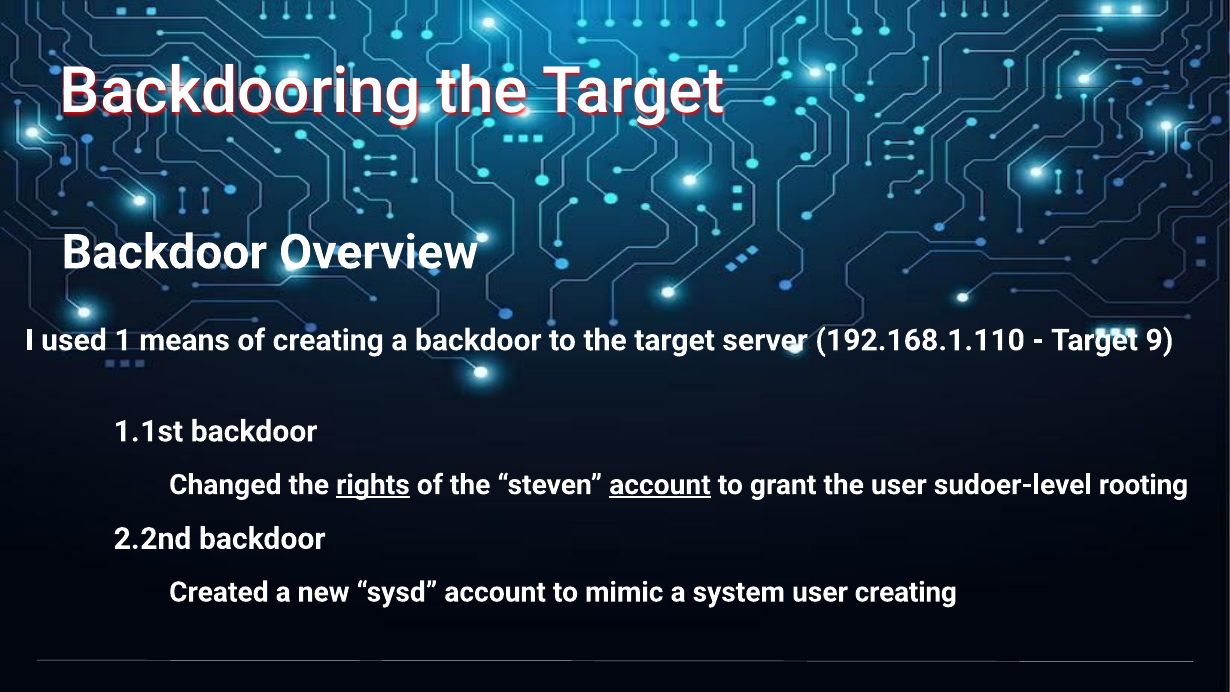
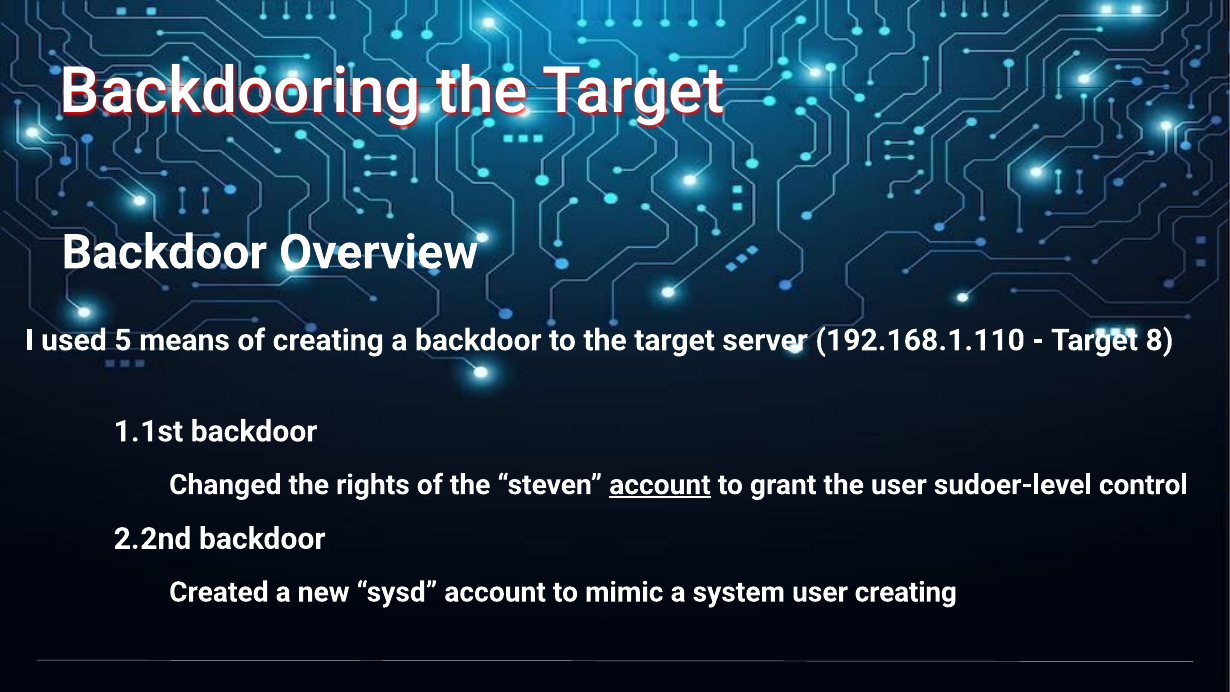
1: 1 -> 5
9: 9 -> 8
rights underline: present -> none
rooting: rooting -> control
